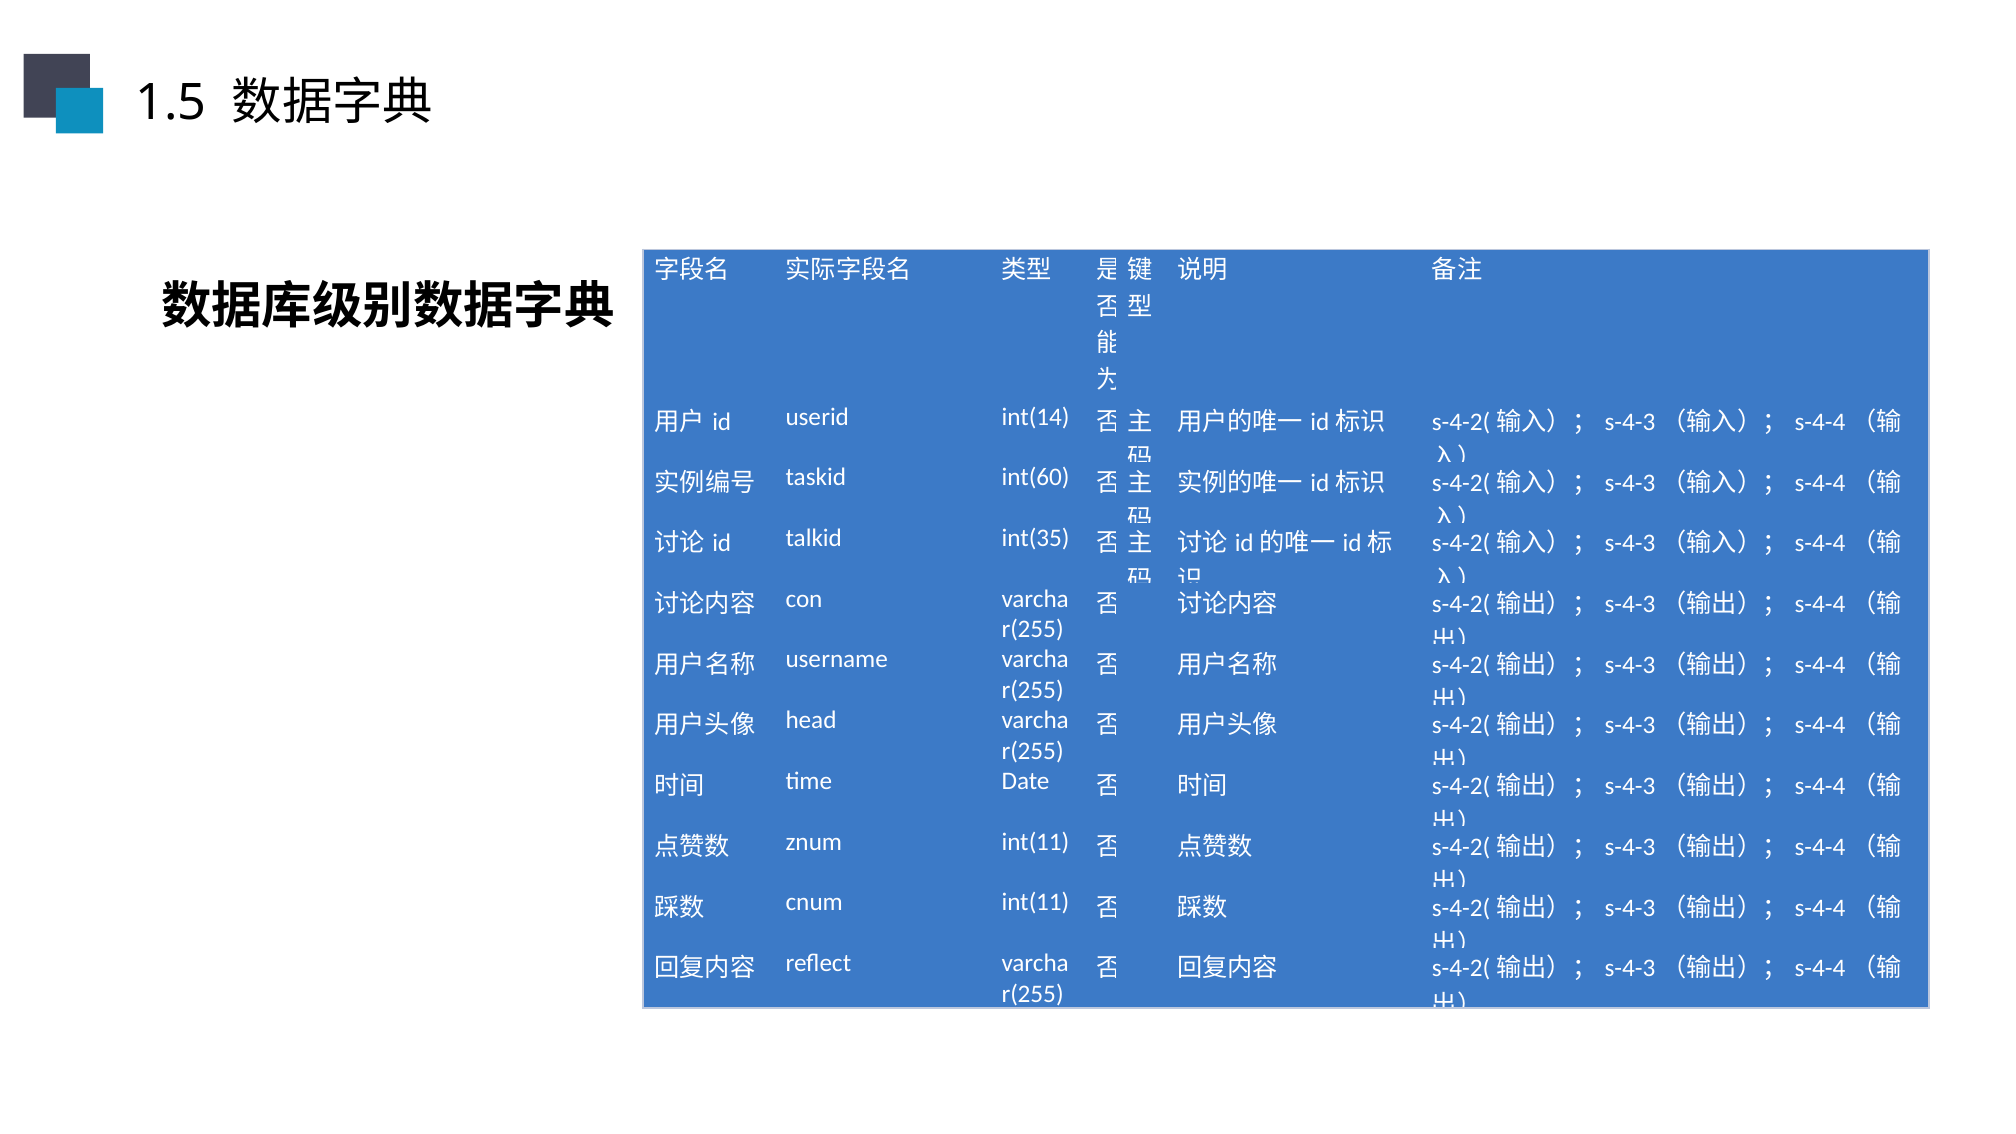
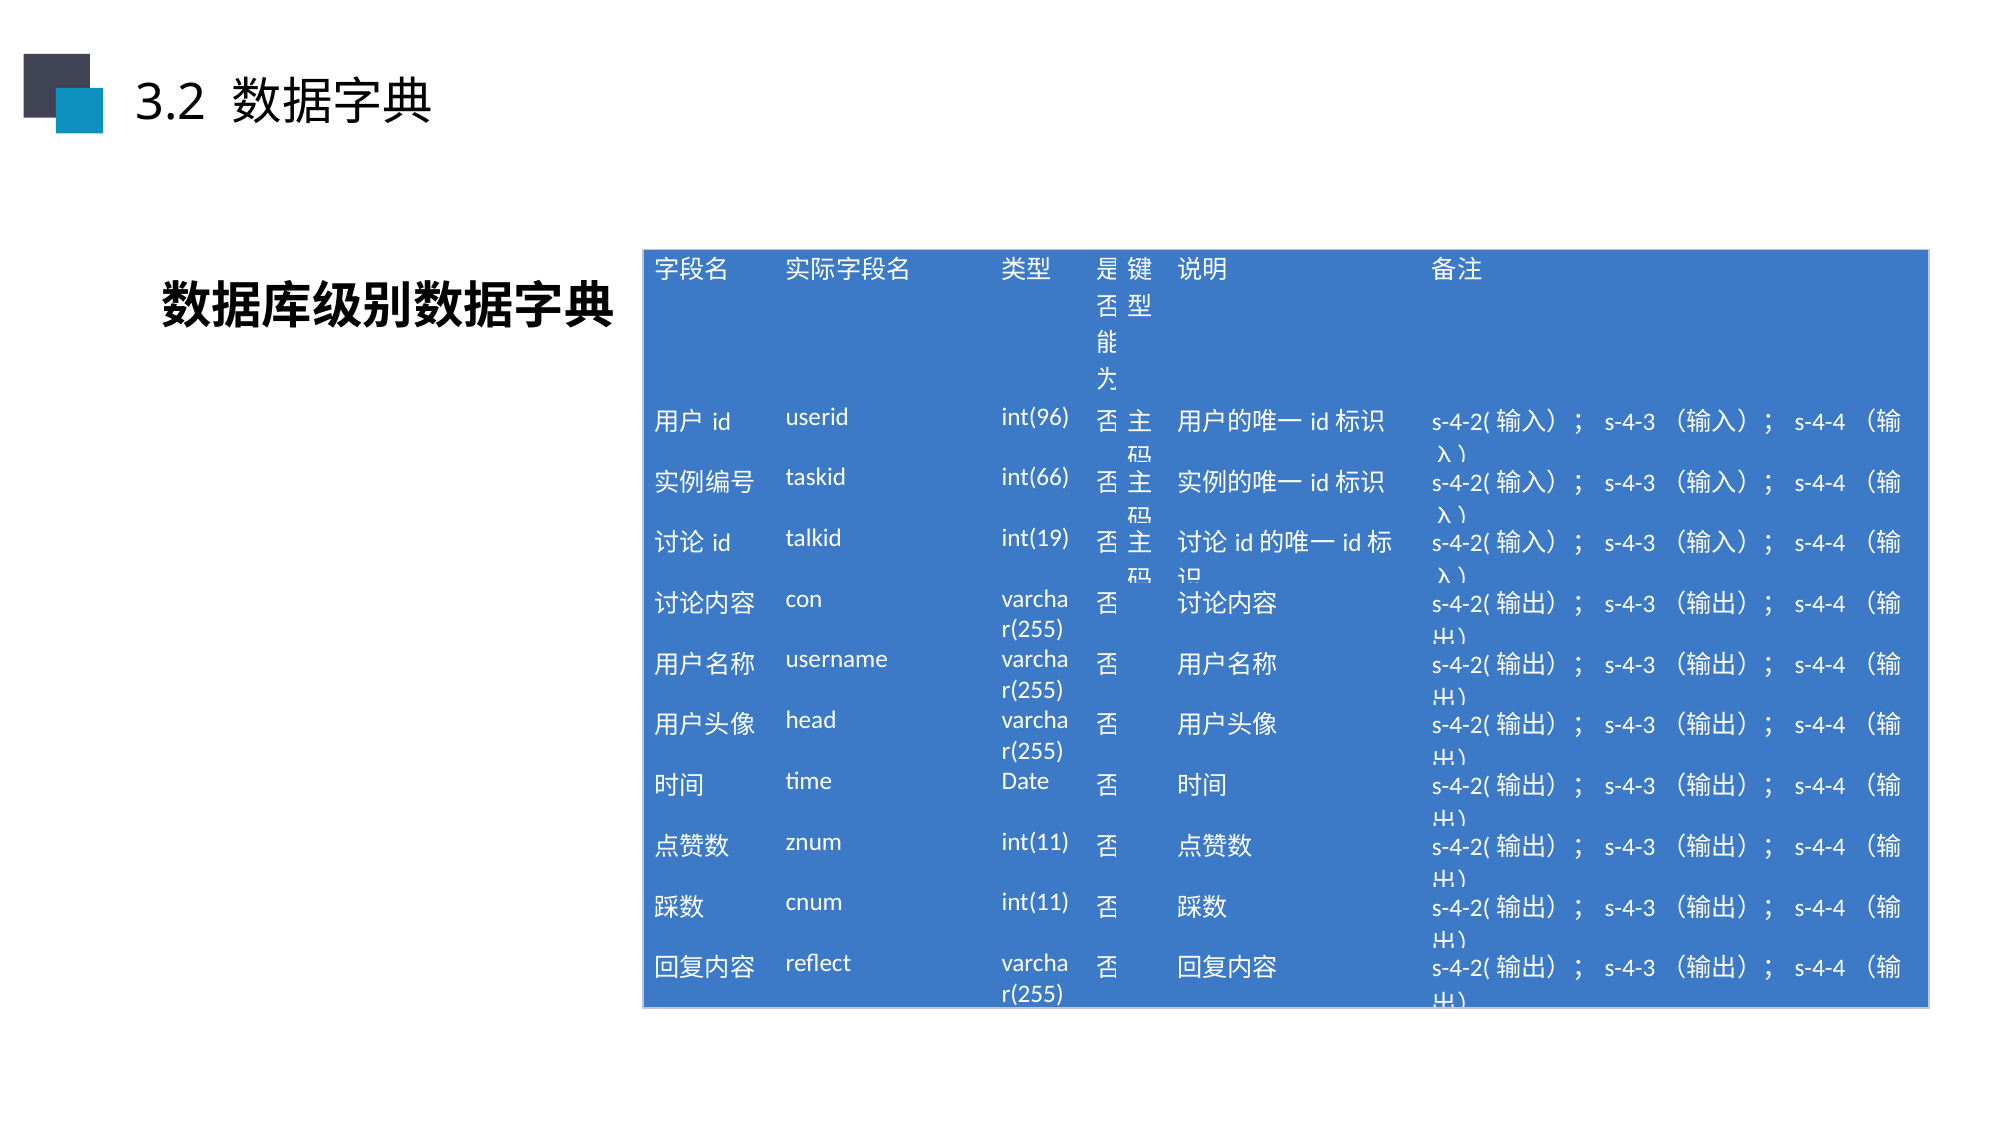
1.5: 1.5 -> 3.2
int(14: int(14 -> int(96
int(60: int(60 -> int(66
int(35: int(35 -> int(19
